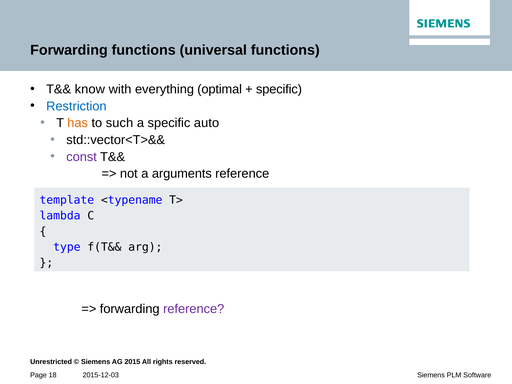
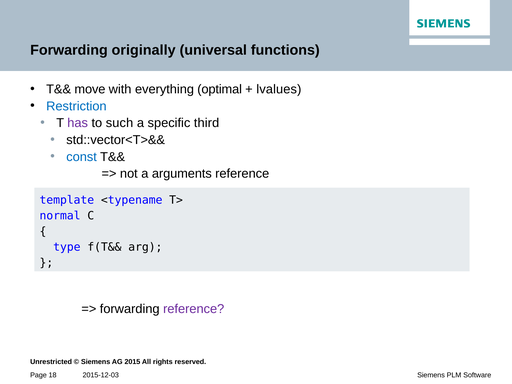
Forwarding functions: functions -> originally
know: know -> move
specific at (279, 89): specific -> lvalues
has colour: orange -> purple
auto: auto -> third
const colour: purple -> blue
lambda: lambda -> normal
